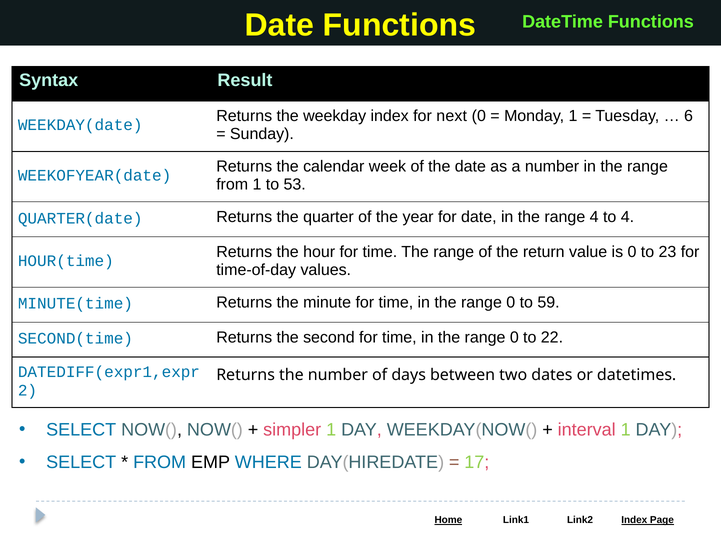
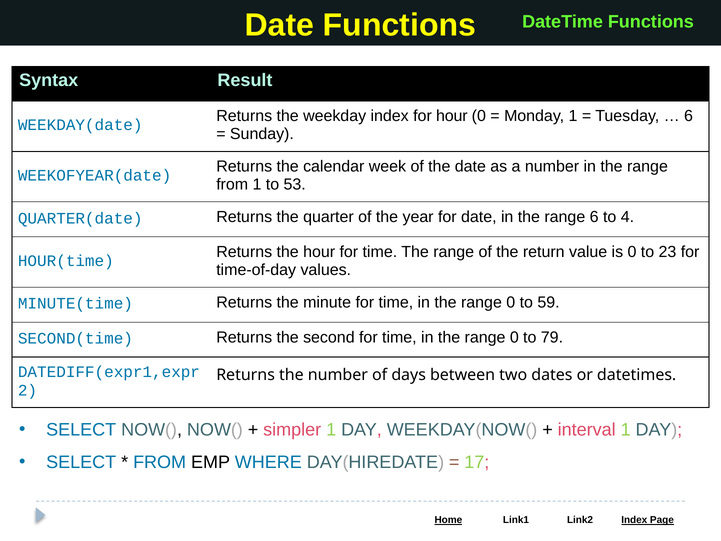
for next: next -> hour
range 4: 4 -> 6
22: 22 -> 79
